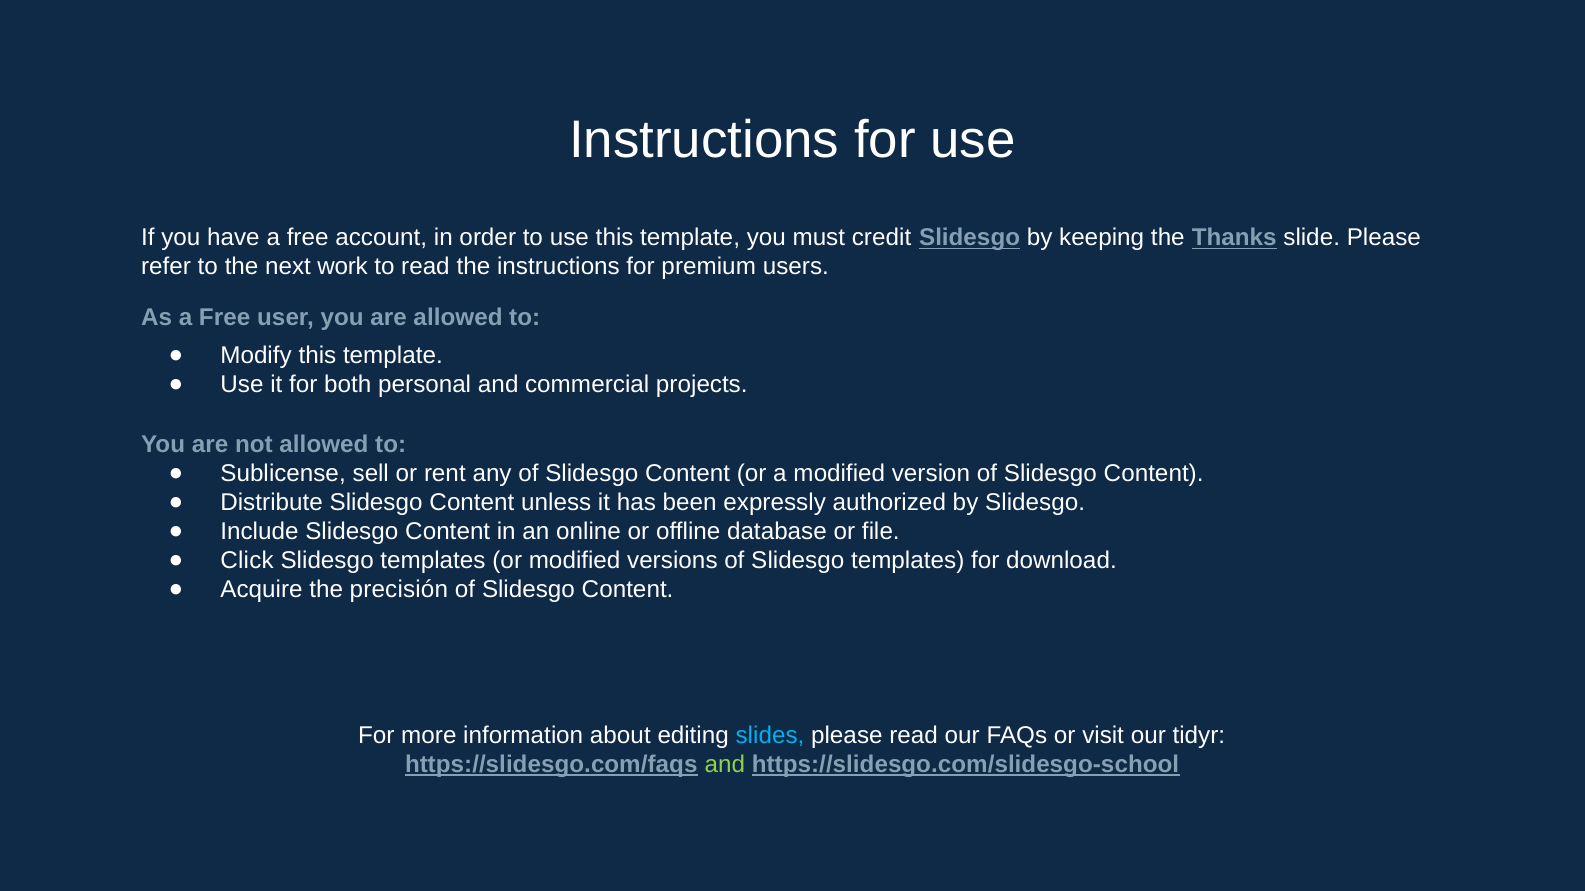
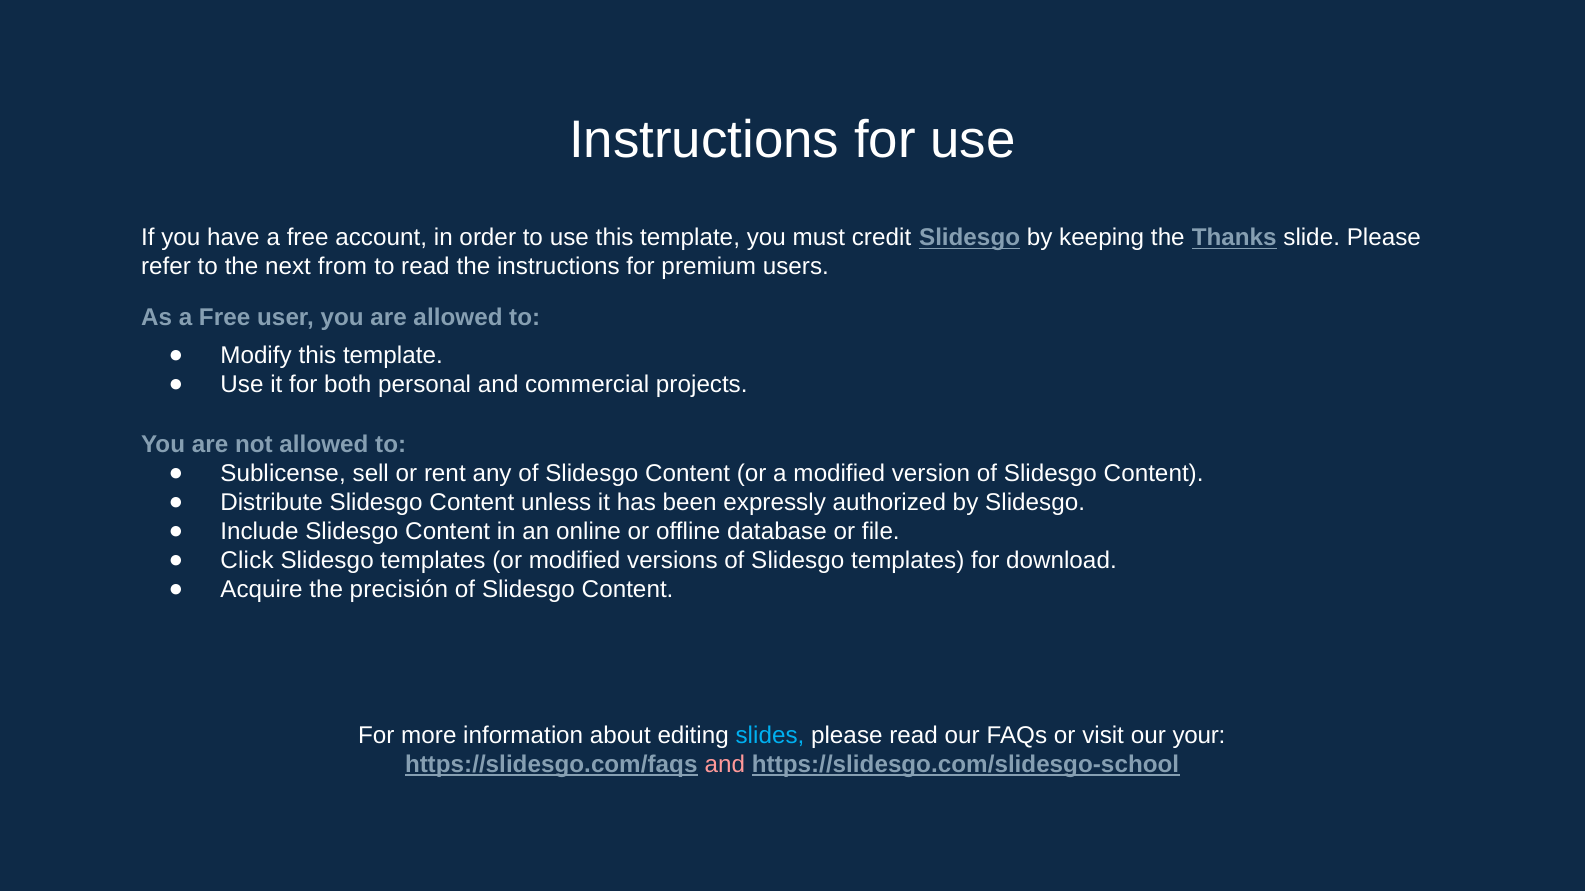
work: work -> from
tidyr: tidyr -> your
and at (725, 765) colour: light green -> pink
